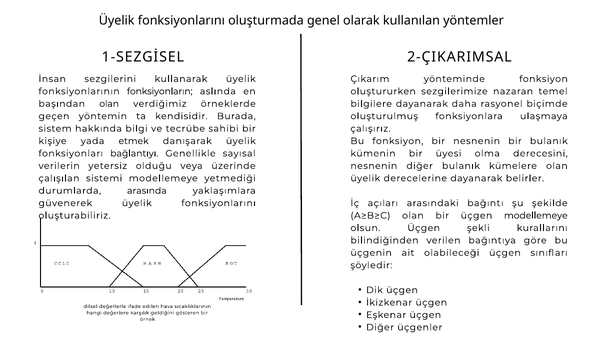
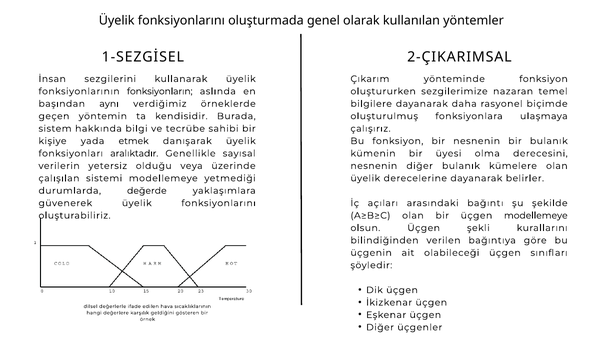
başından olan: olan -> aynı
bağlantıyı: bağlantıyı -> aralıktadır
arasında: arasında -> değerde
